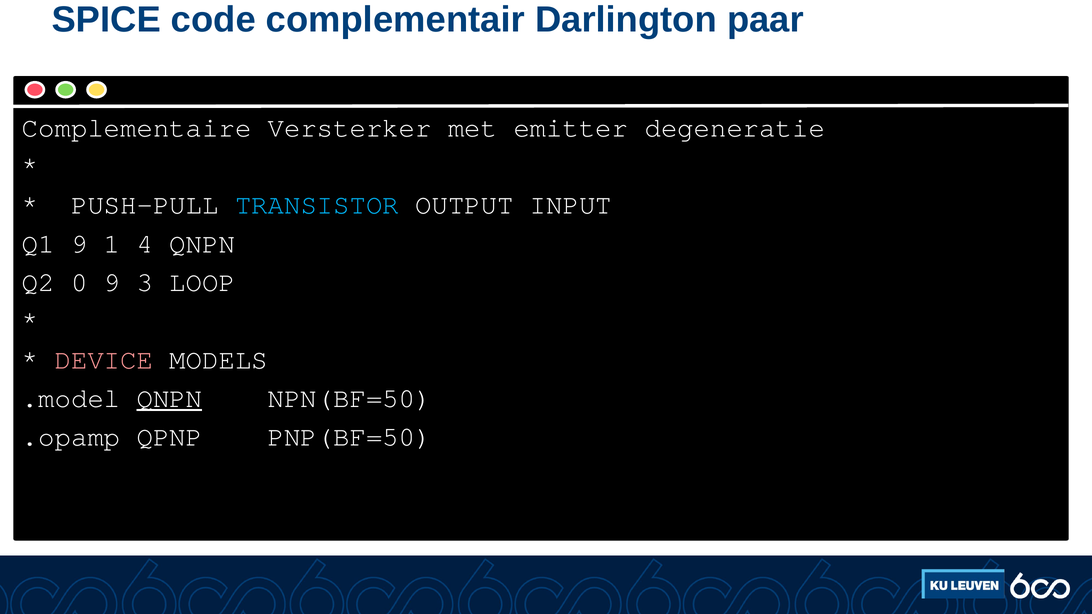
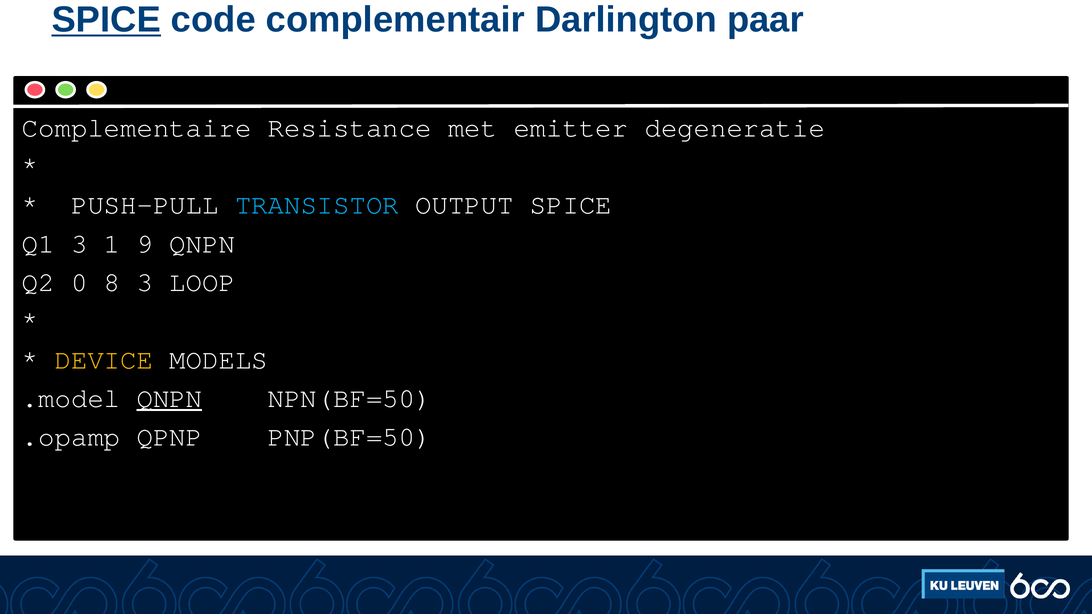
SPICE at (106, 20) underline: none -> present
Versterker: Versterker -> Resistance
OUTPUT INPUT: INPUT -> SPICE
Q1 9: 9 -> 3
4: 4 -> 9
0 9: 9 -> 8
DEVICE colour: pink -> yellow
